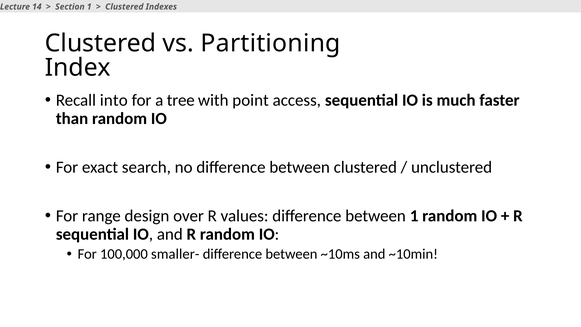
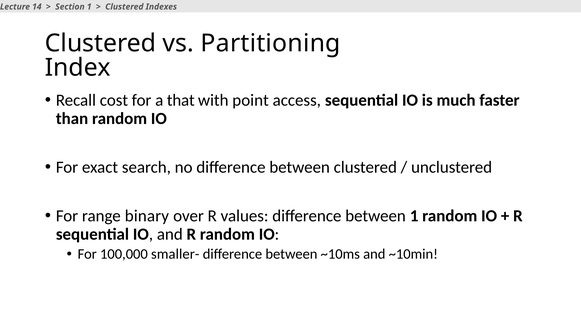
into: into -> cost
tree: tree -> that
design: design -> binary
